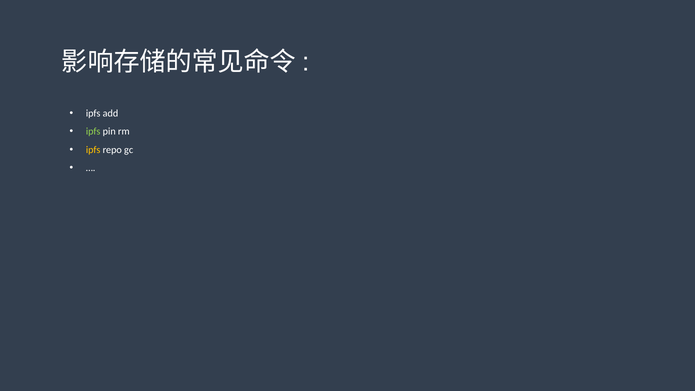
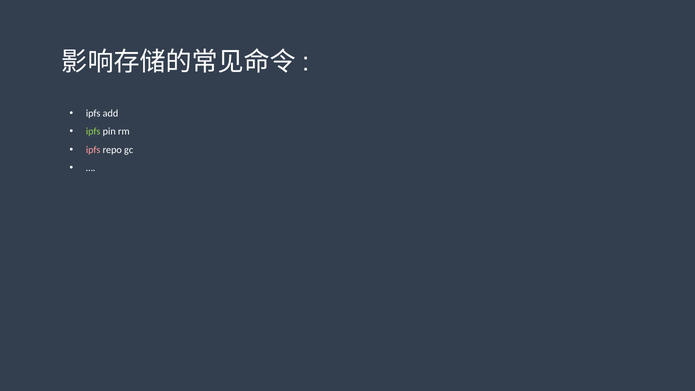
ipfs at (93, 150) colour: yellow -> pink
